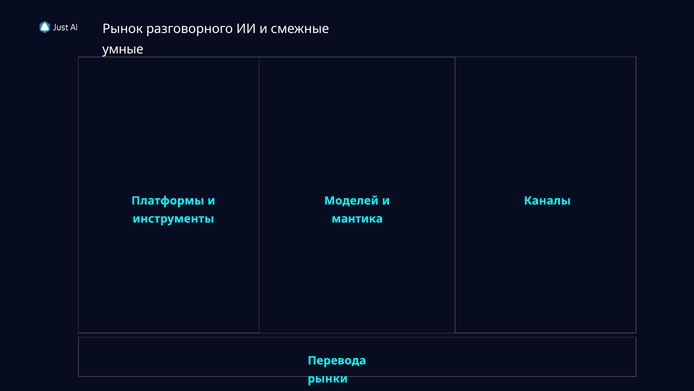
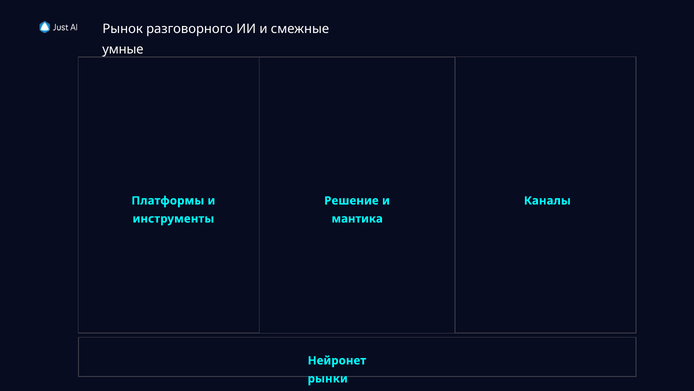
Моделей: Моделей -> Решение
Перевода: Перевода -> Нейронет
